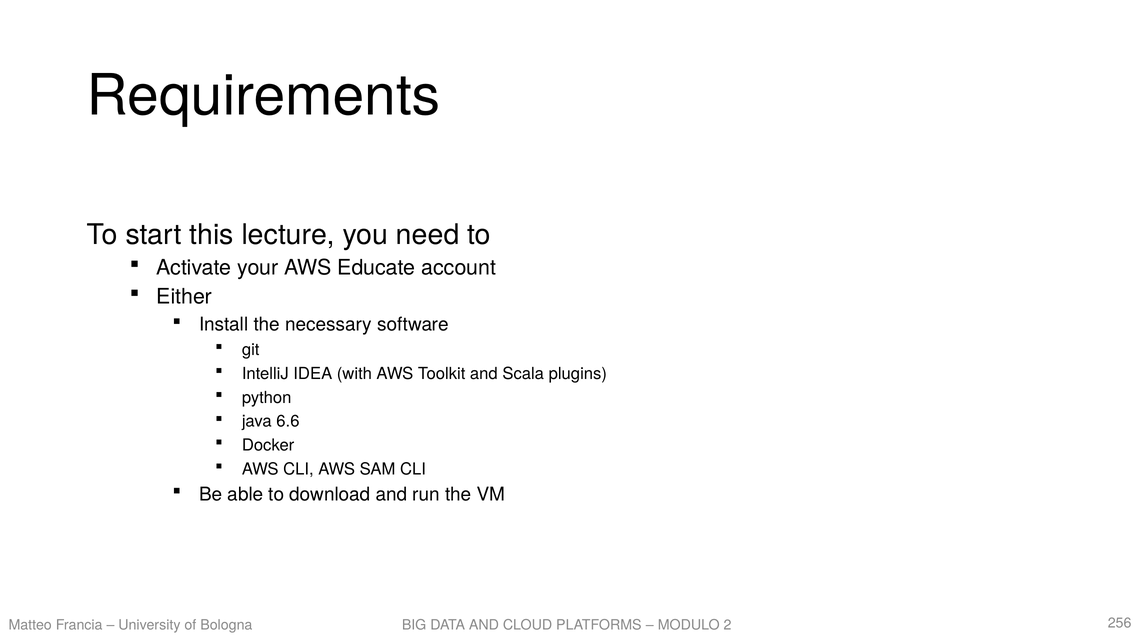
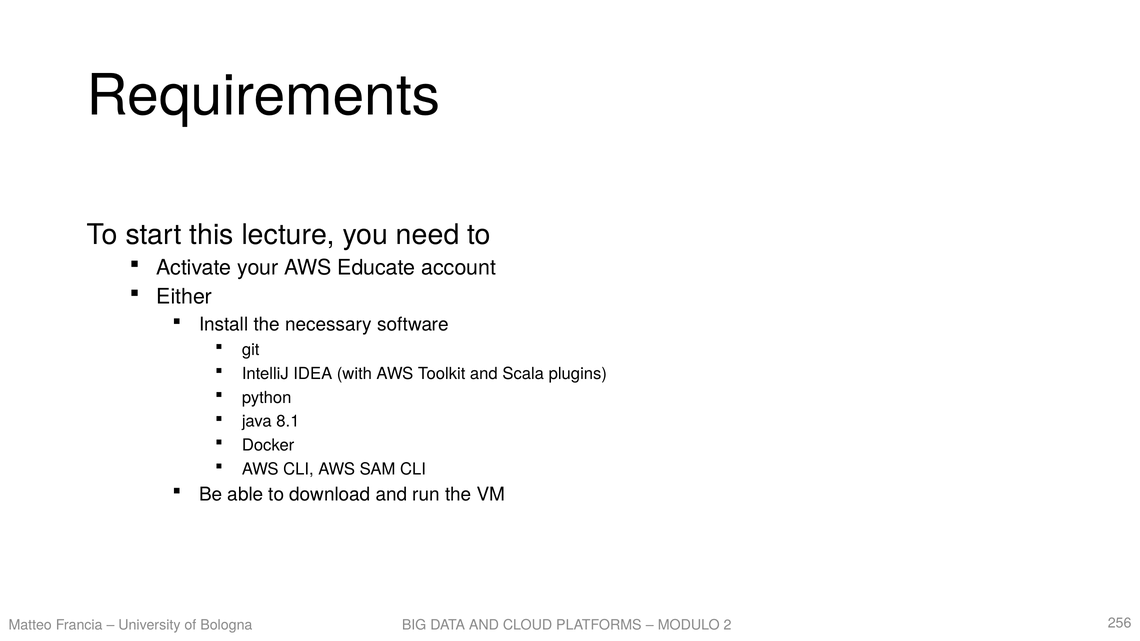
6.6: 6.6 -> 8.1
